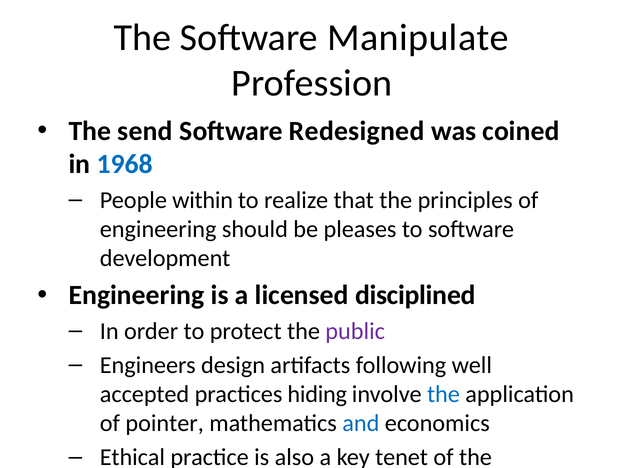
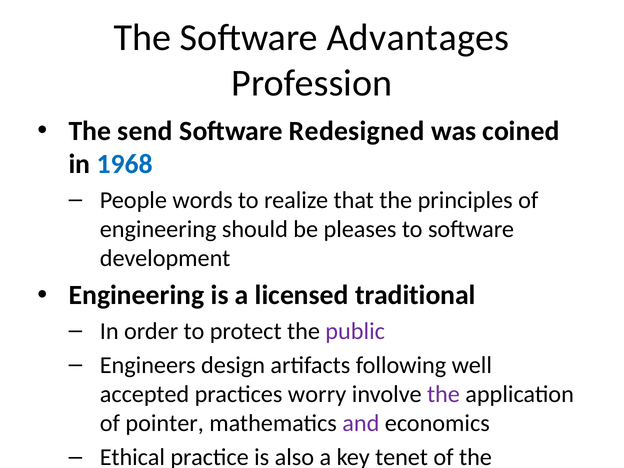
Manipulate: Manipulate -> Advantages
within: within -> words
disciplined: disciplined -> traditional
hiding: hiding -> worry
the at (443, 394) colour: blue -> purple
and colour: blue -> purple
